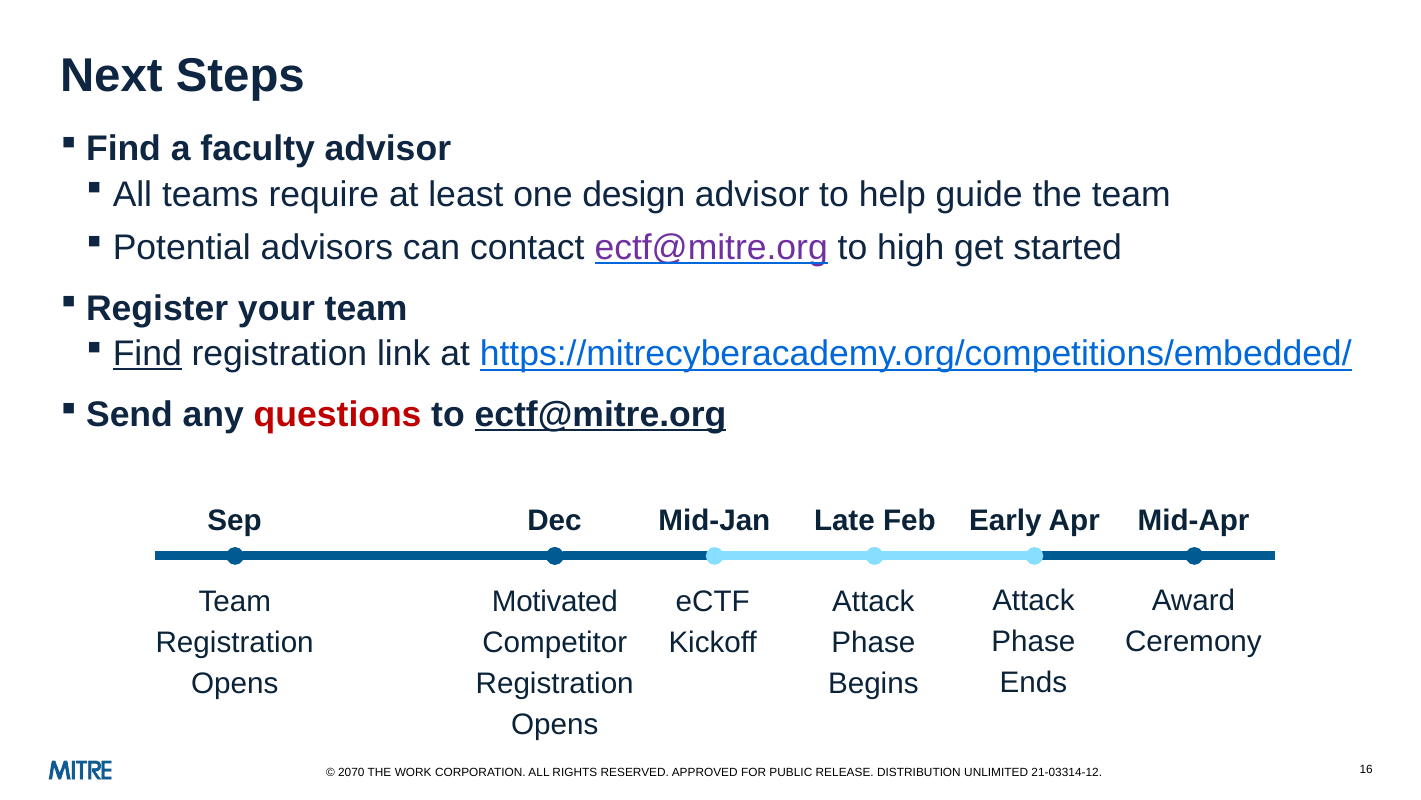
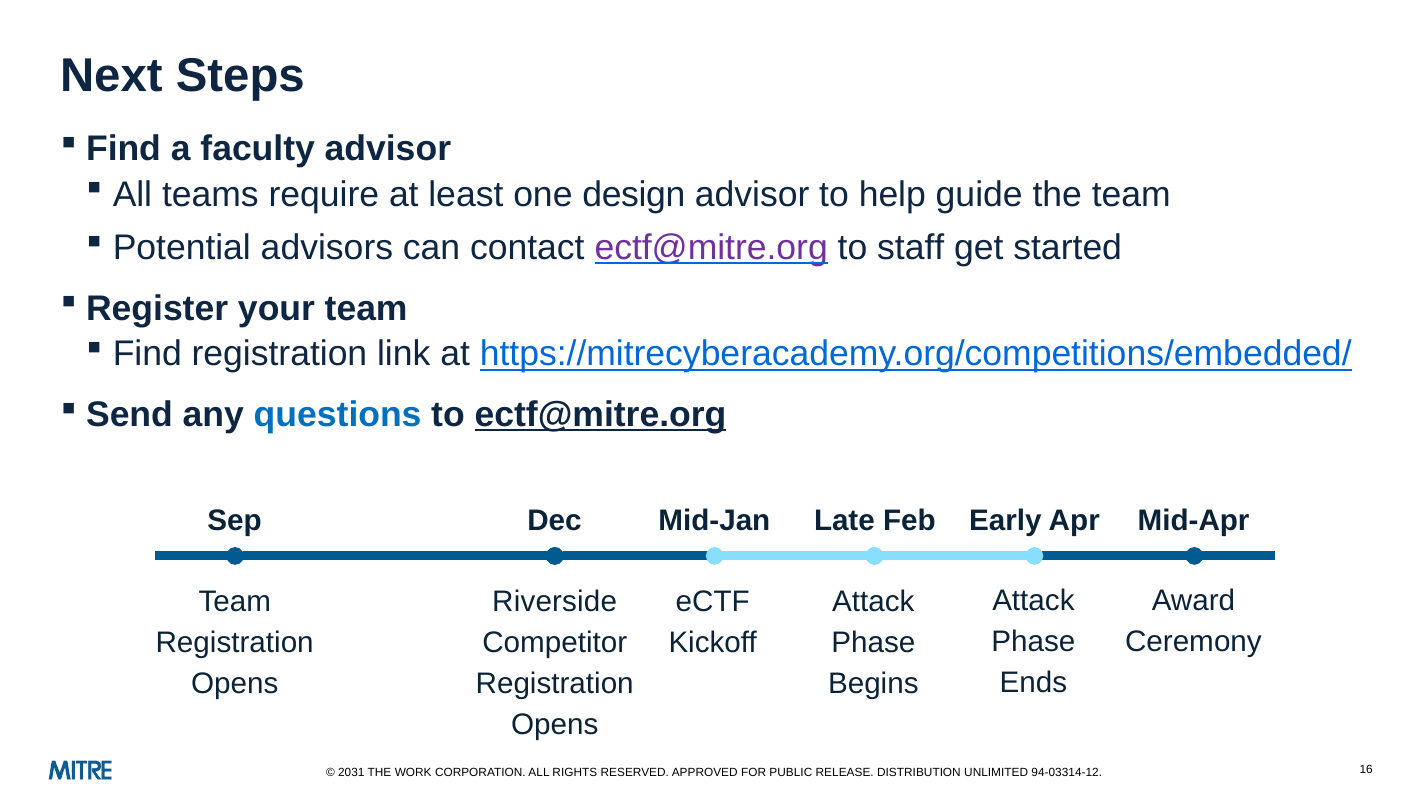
high: high -> staff
Find at (147, 354) underline: present -> none
questions colour: red -> blue
Motivated: Motivated -> Riverside
2070: 2070 -> 2031
21-03314-12: 21-03314-12 -> 94-03314-12
